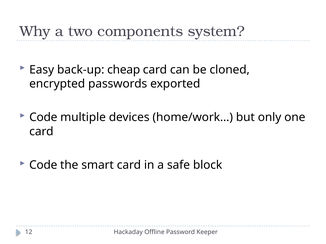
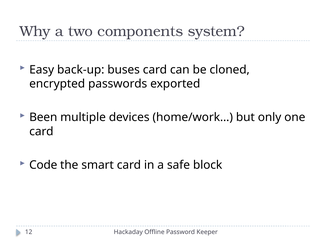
cheap: cheap -> buses
Code at (43, 118): Code -> Been
